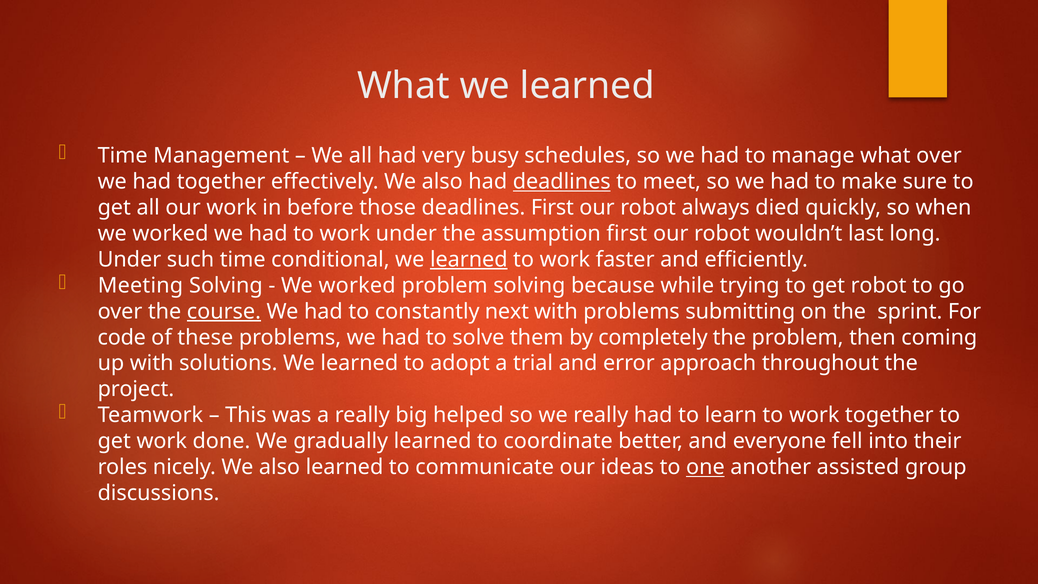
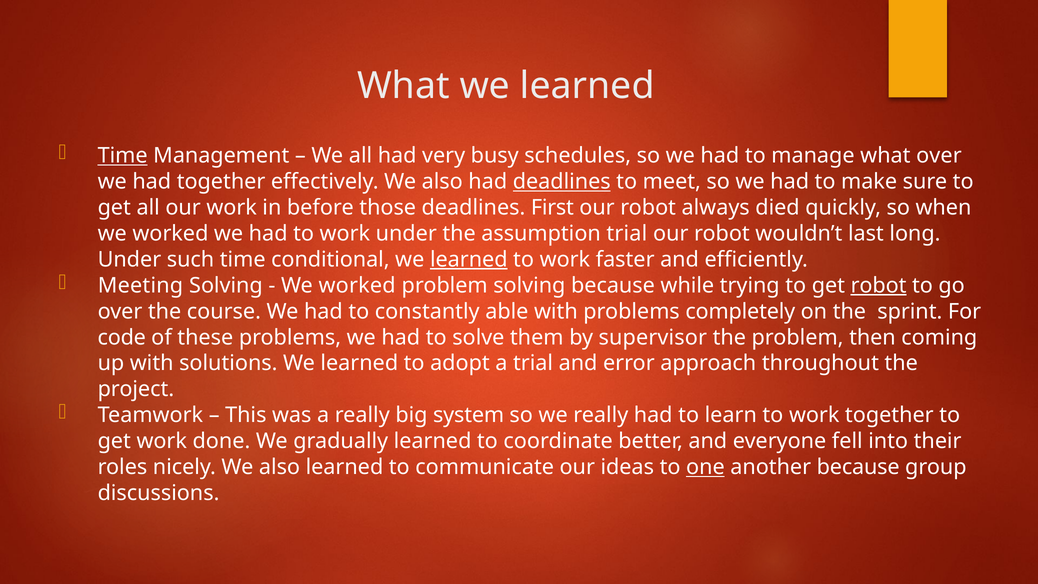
Time at (123, 156) underline: none -> present
assumption first: first -> trial
robot at (879, 285) underline: none -> present
course underline: present -> none
next: next -> able
submitting: submitting -> completely
completely: completely -> supervisor
helped: helped -> system
another assisted: assisted -> because
